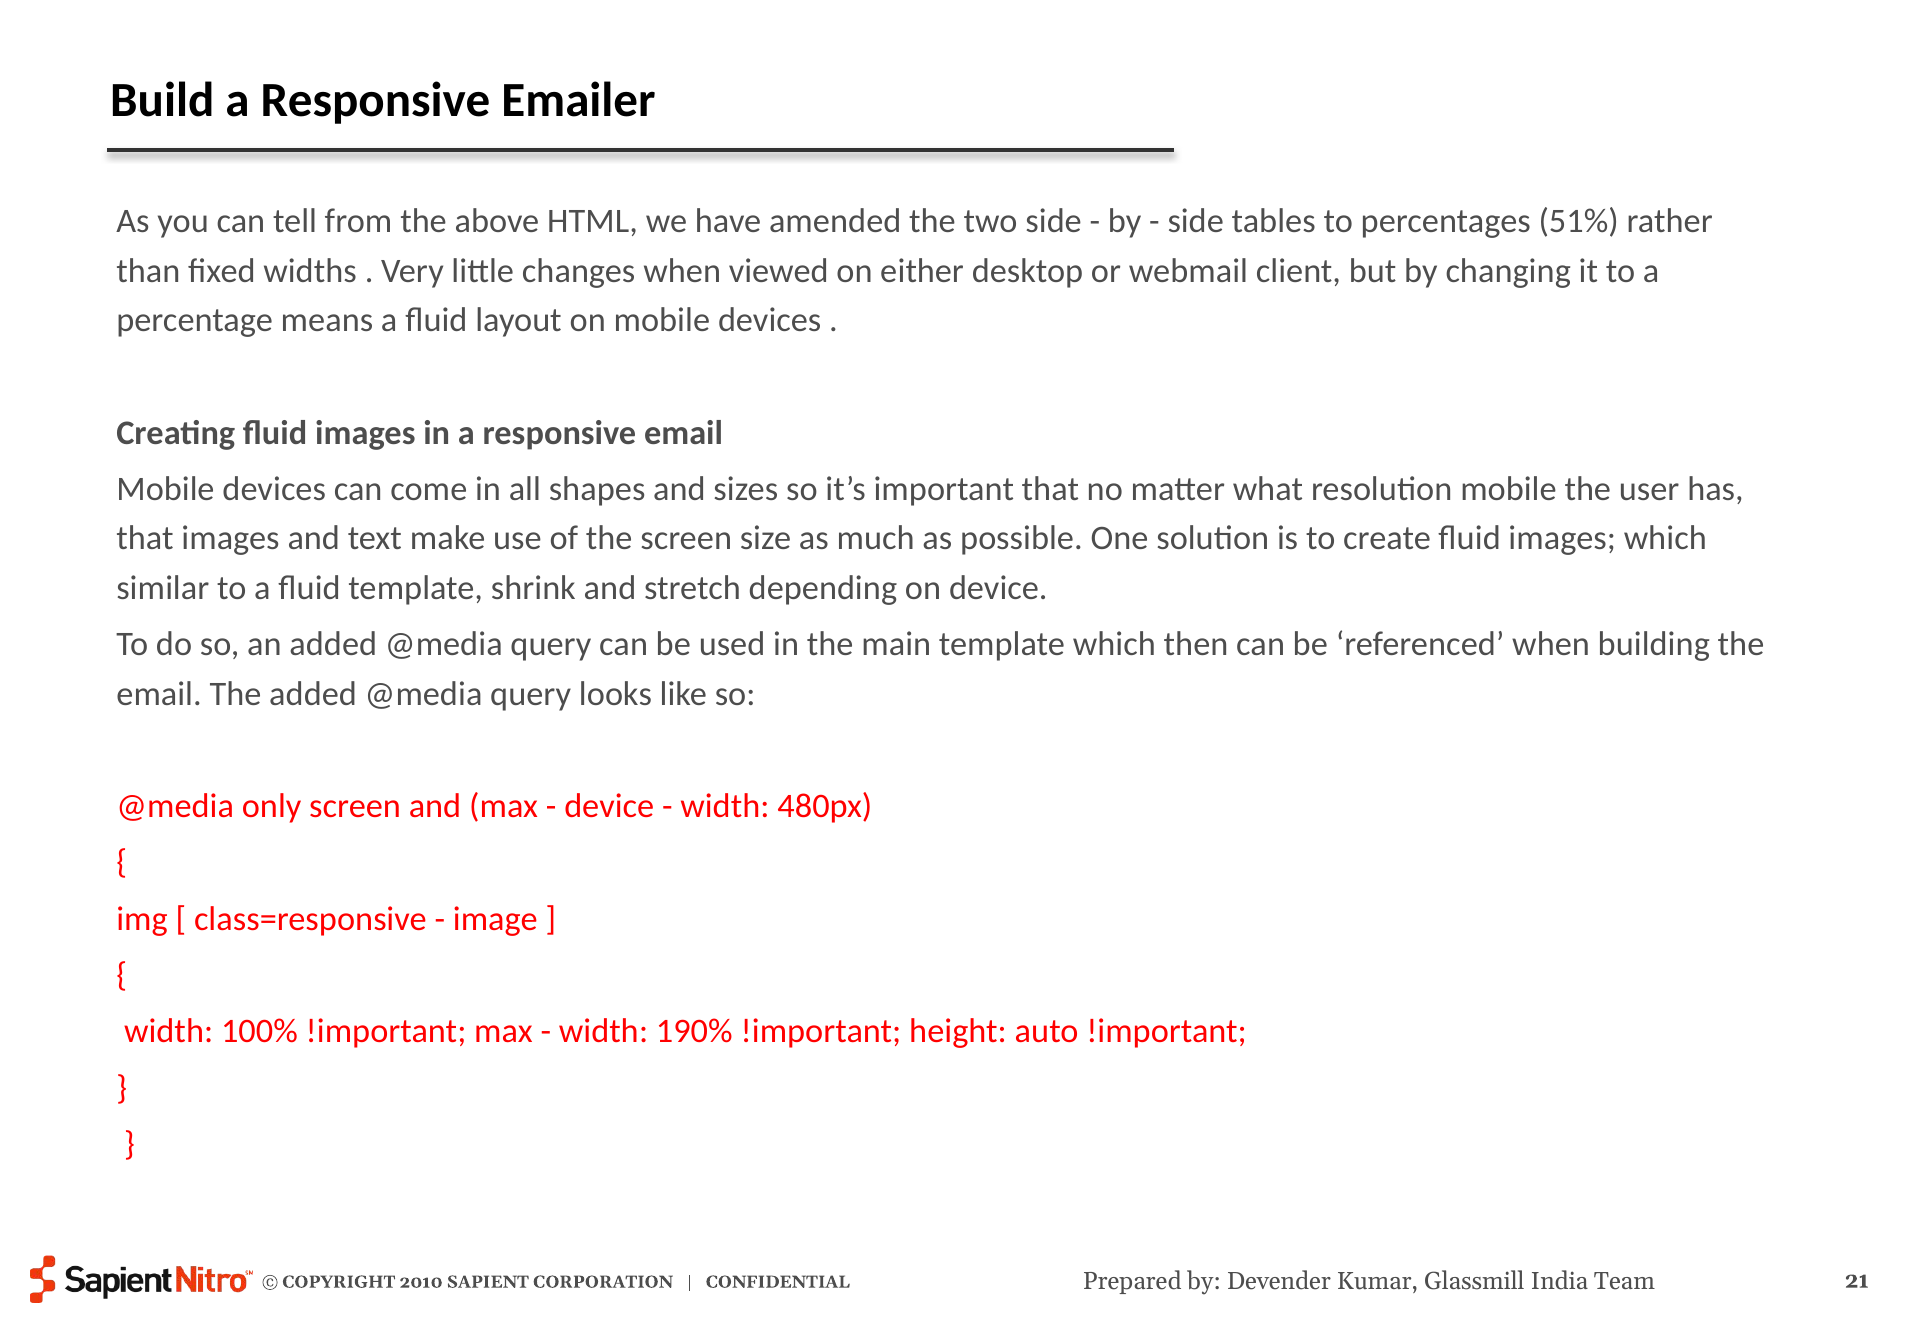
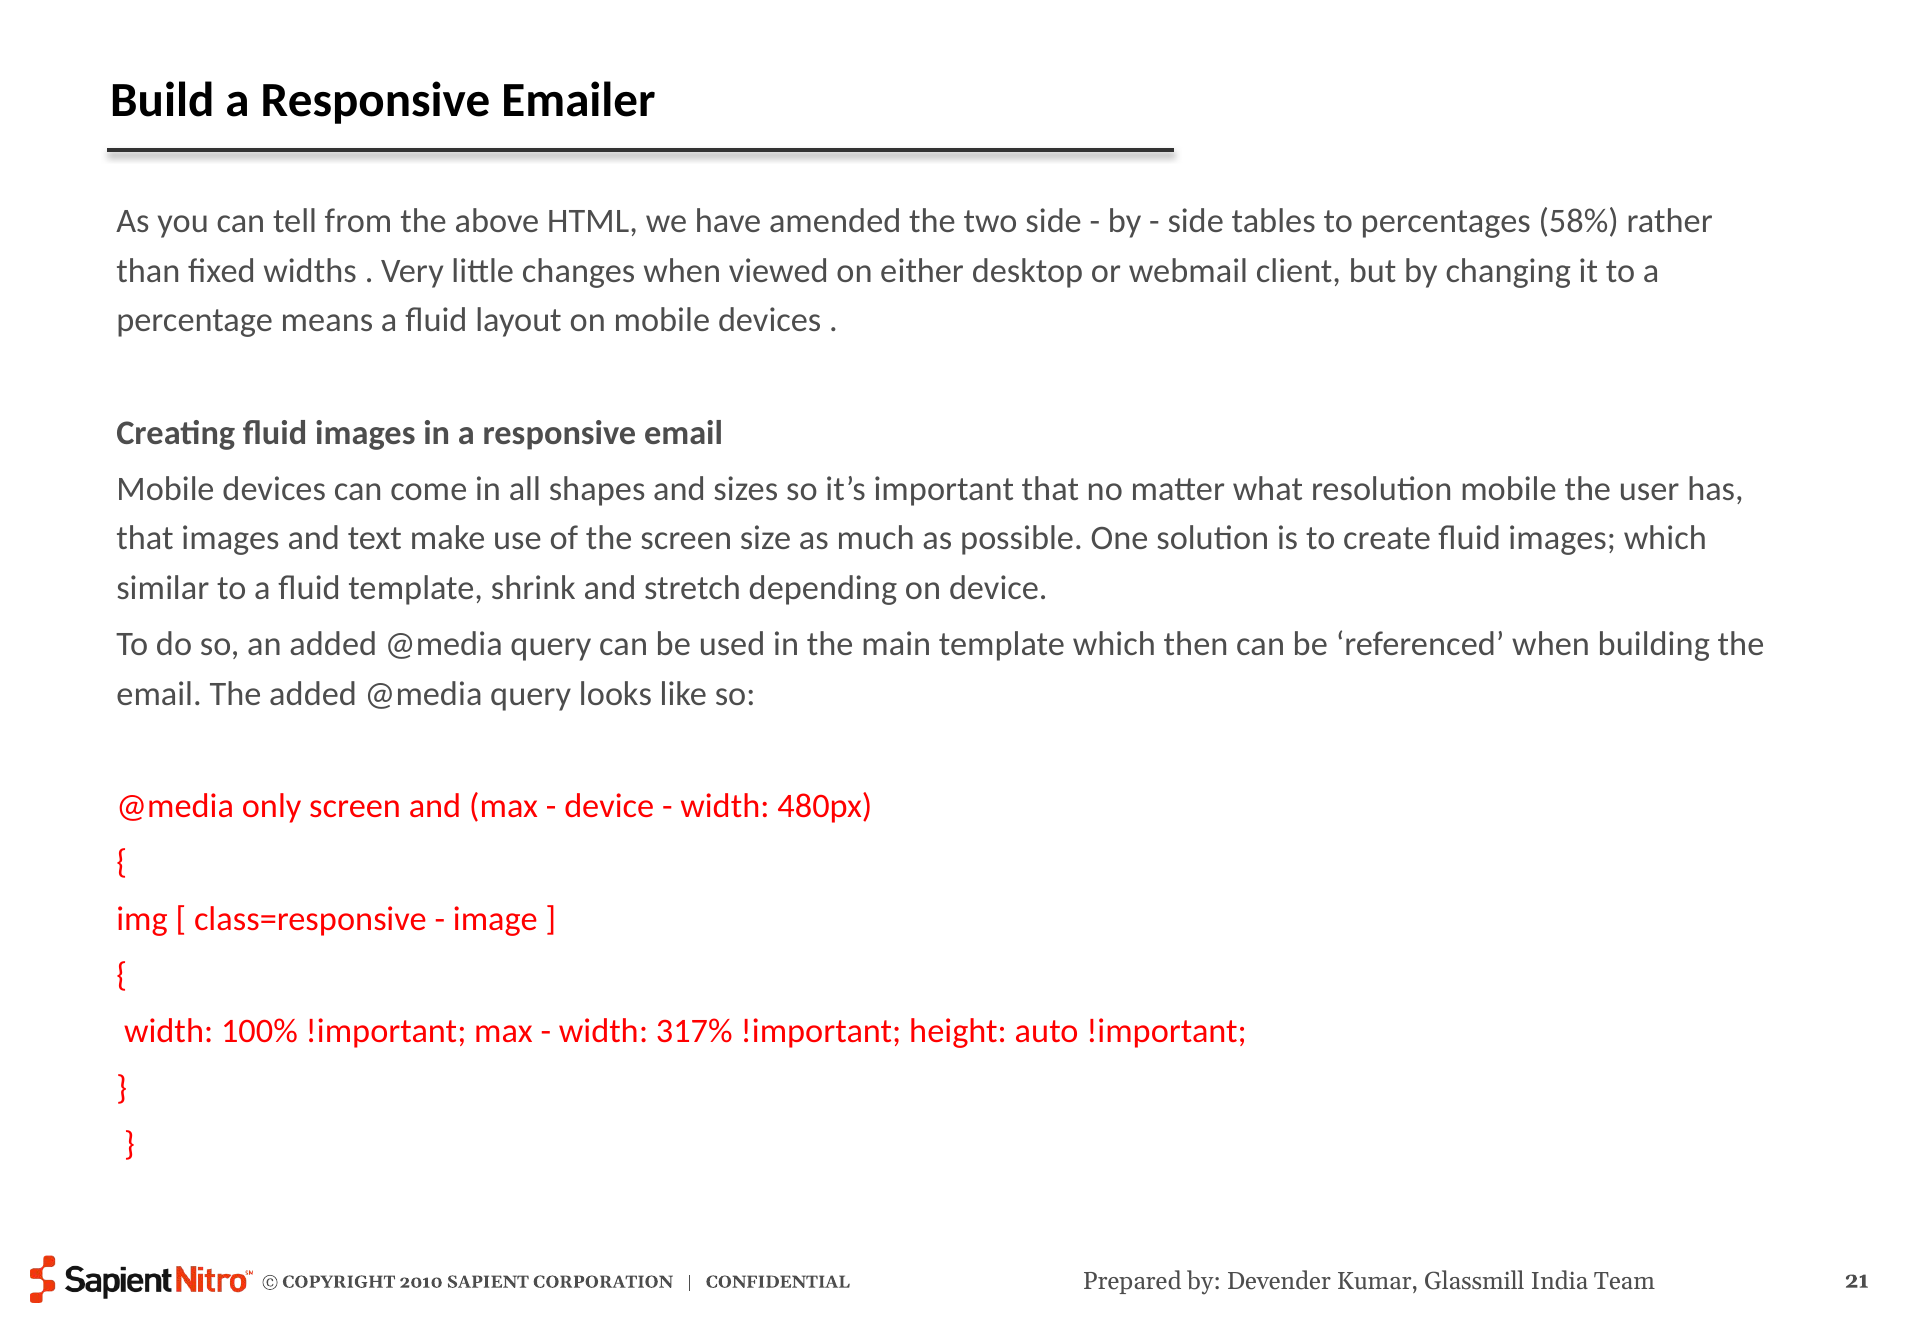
51%: 51% -> 58%
190%: 190% -> 317%
